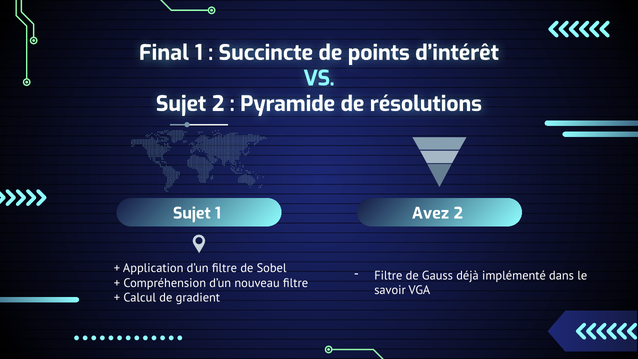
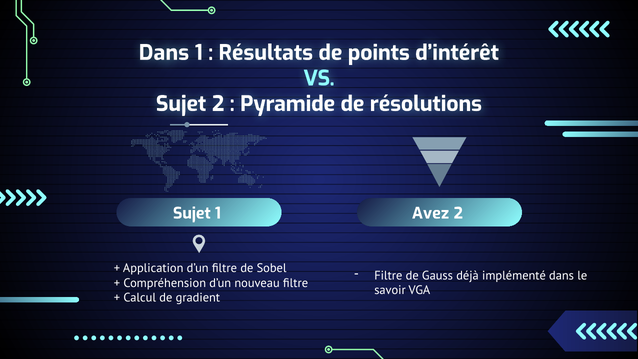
Final at (164, 53): Final -> Dans
Succincte: Succincte -> Résultats
